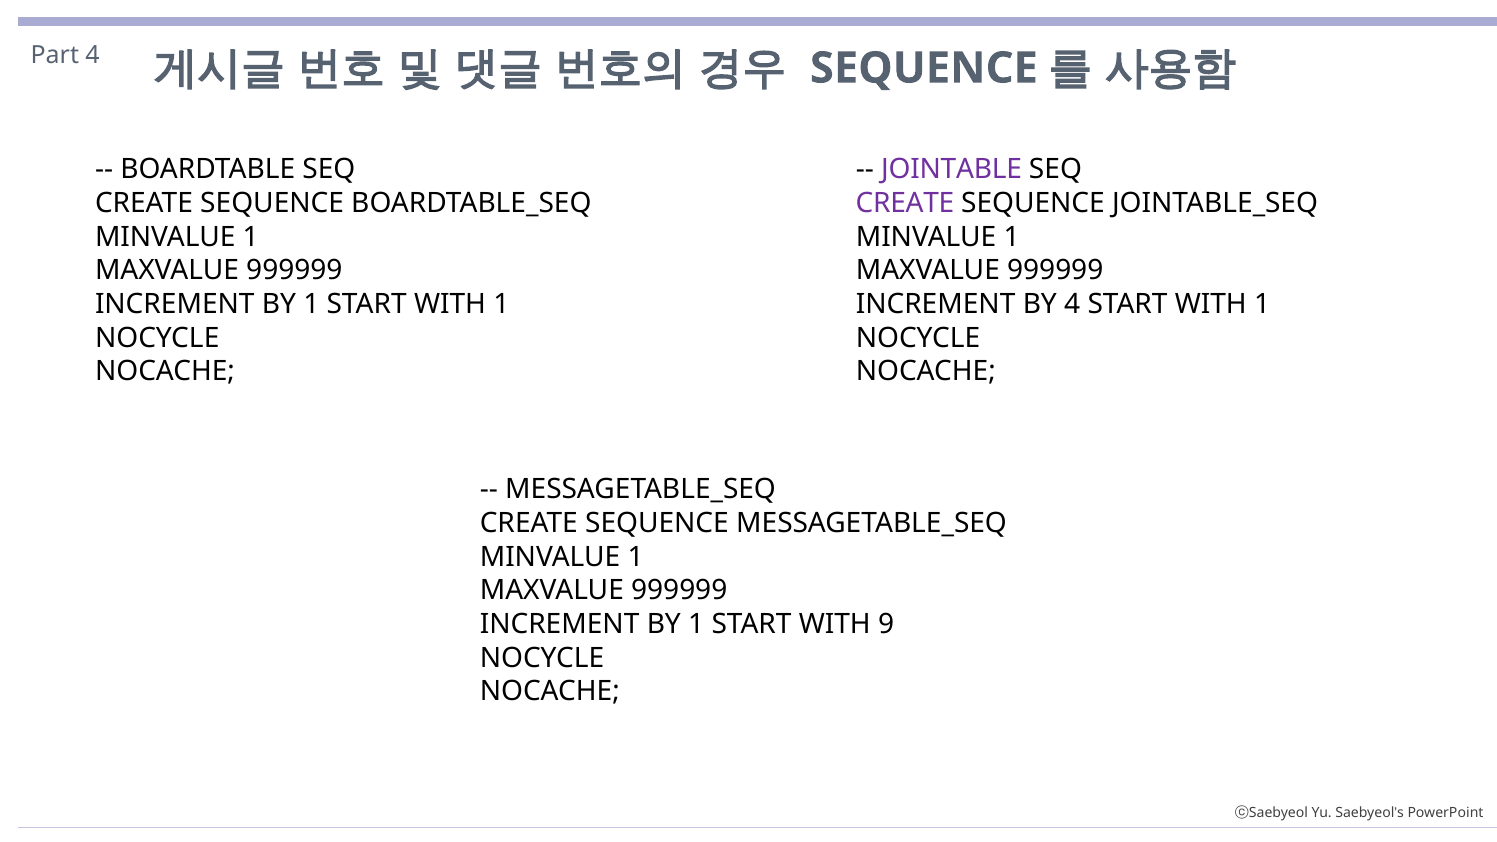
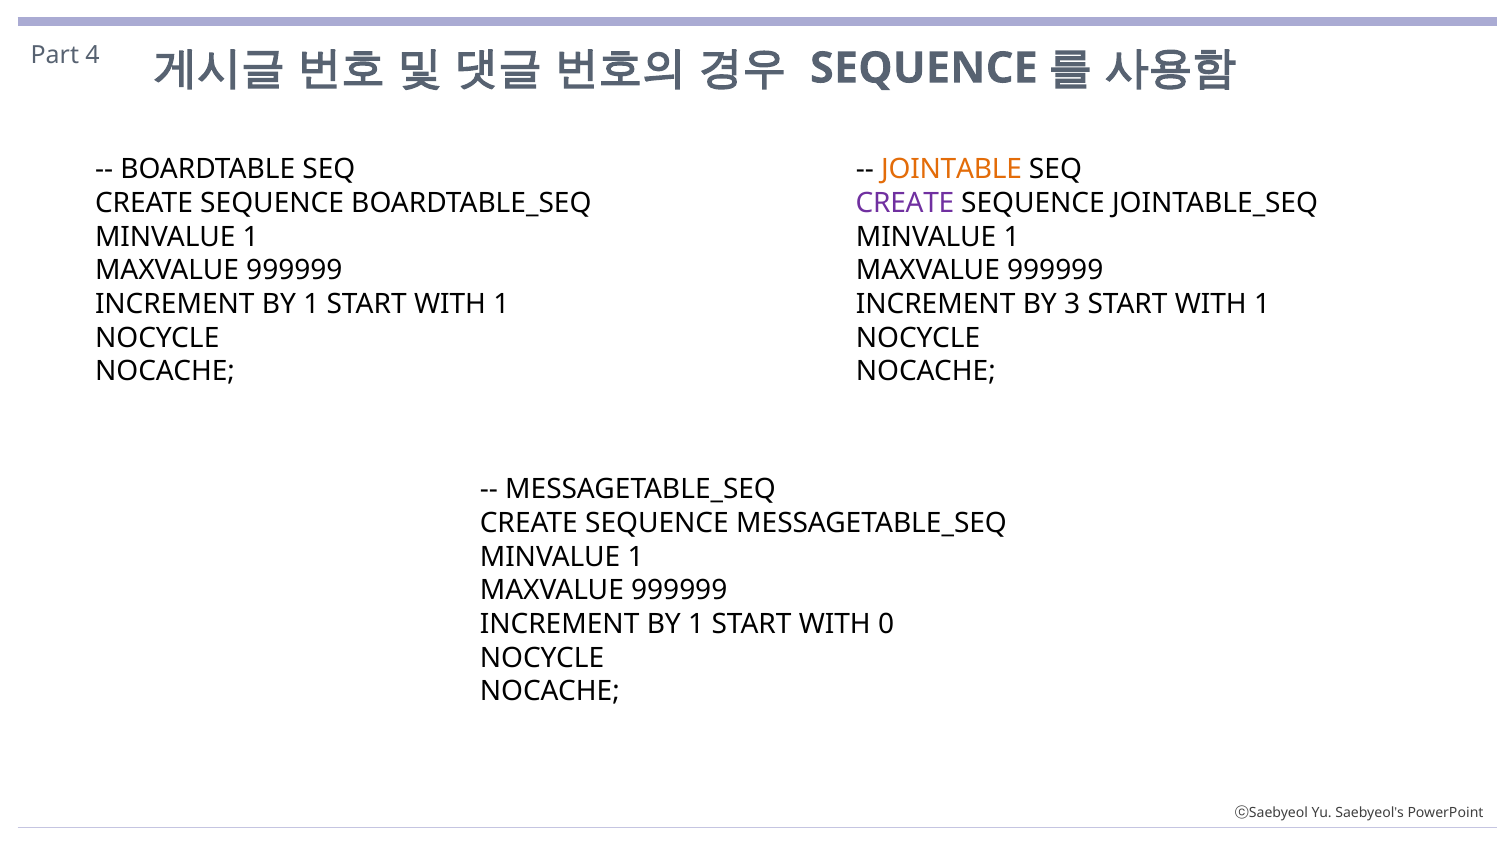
JOINTABLE colour: purple -> orange
BY 4: 4 -> 3
9: 9 -> 0
